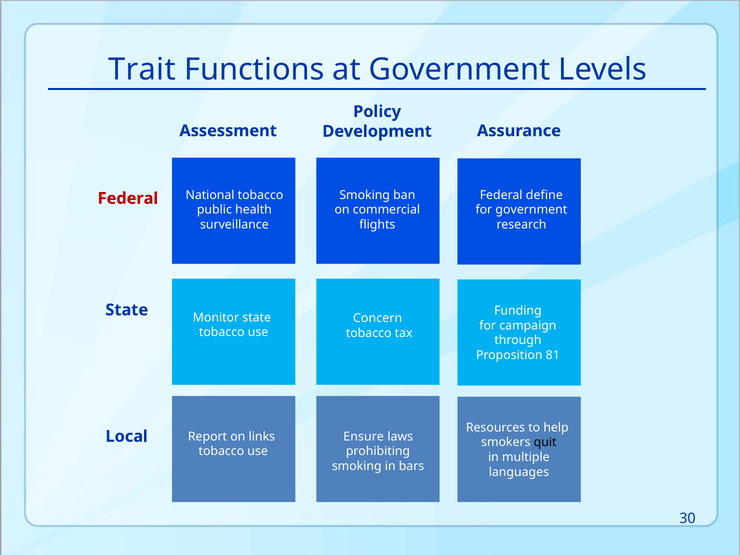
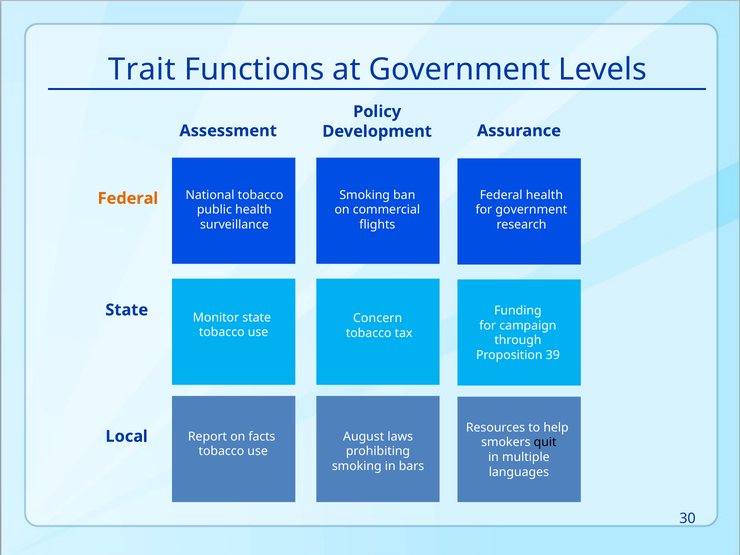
Federal define: define -> health
Federal at (128, 198) colour: red -> orange
81: 81 -> 39
links: links -> facts
Ensure: Ensure -> August
